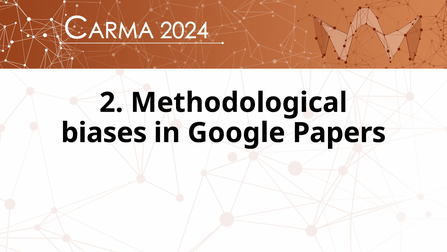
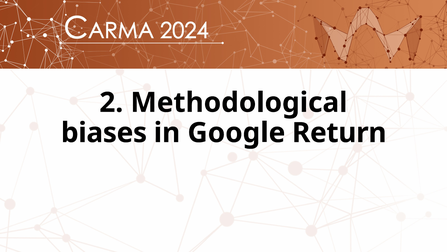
Papers: Papers -> Return
